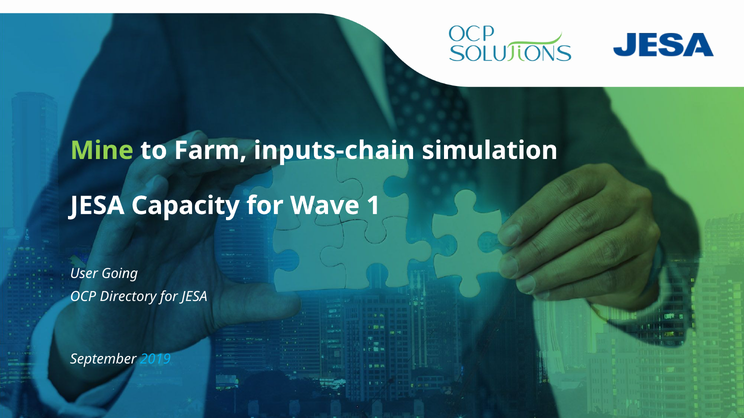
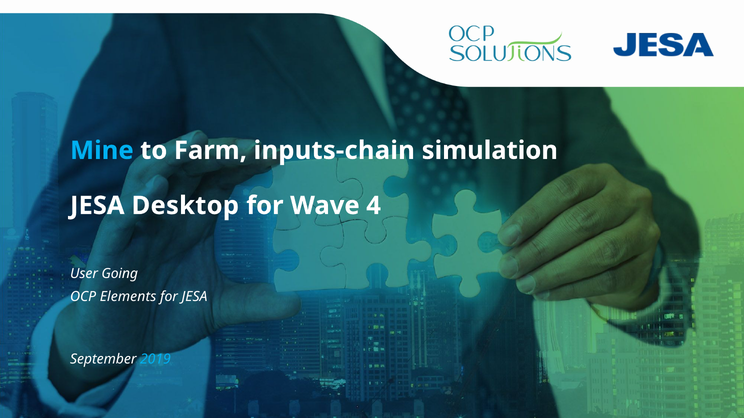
Mine colour: light green -> light blue
Capacity: Capacity -> Desktop
1: 1 -> 4
Directory: Directory -> Elements
